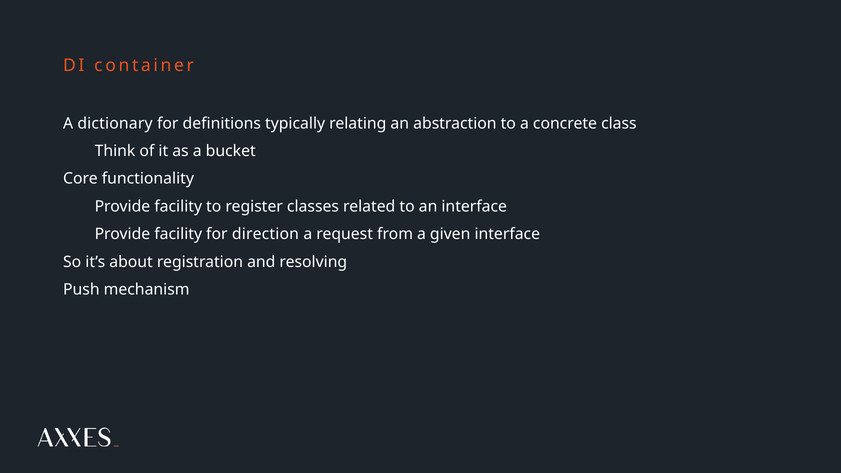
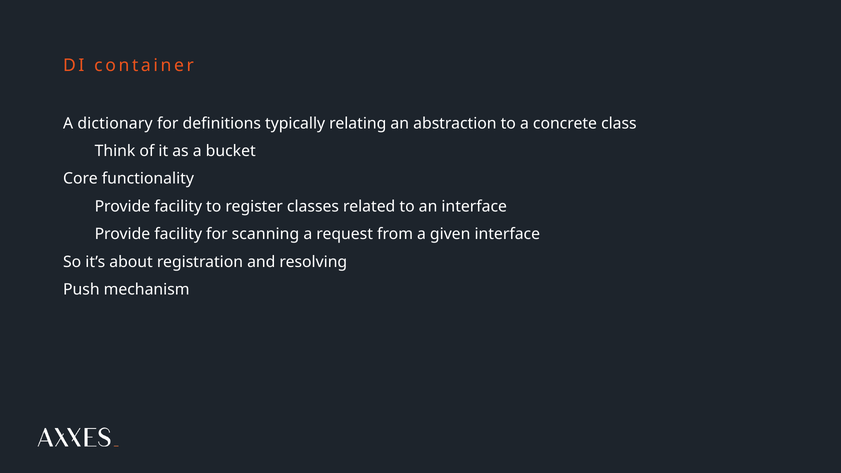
direction: direction -> scanning
